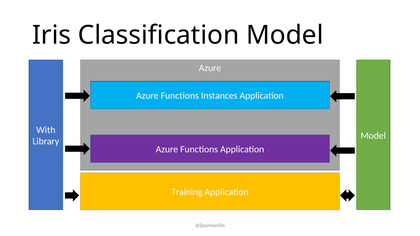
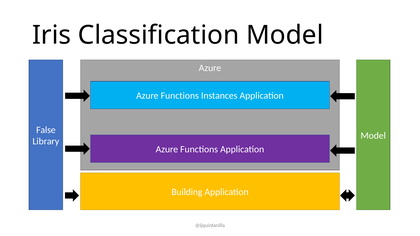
With: With -> False
Training: Training -> Building
